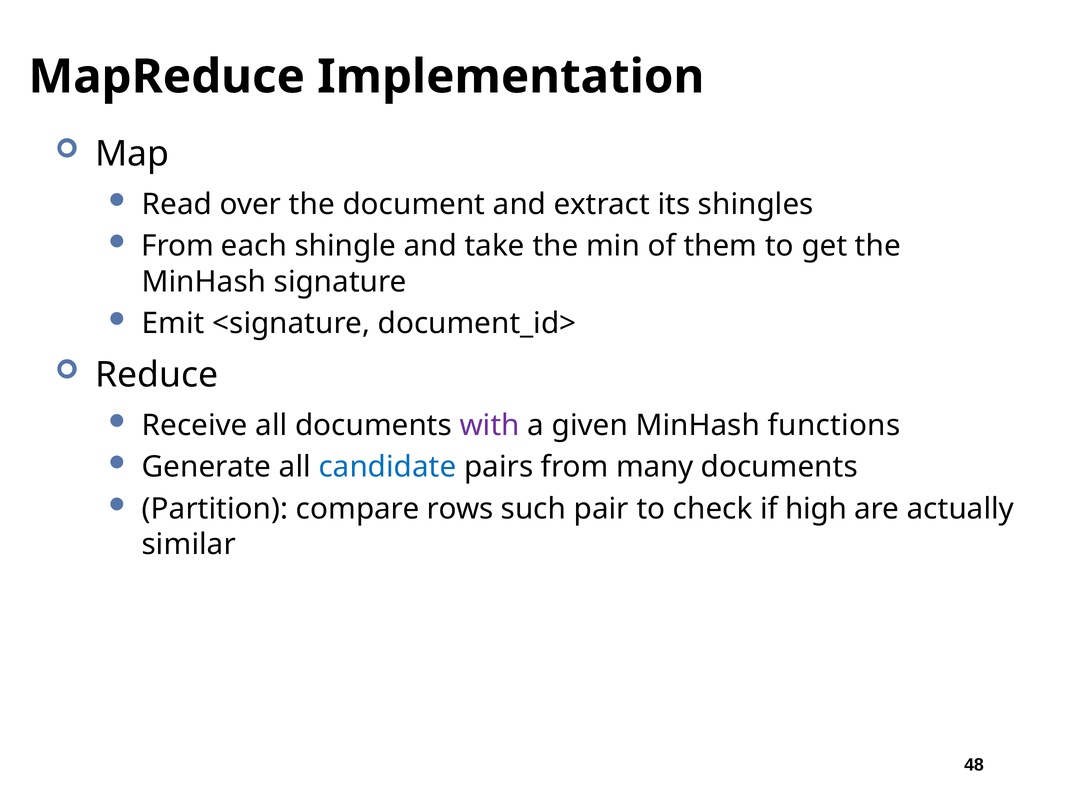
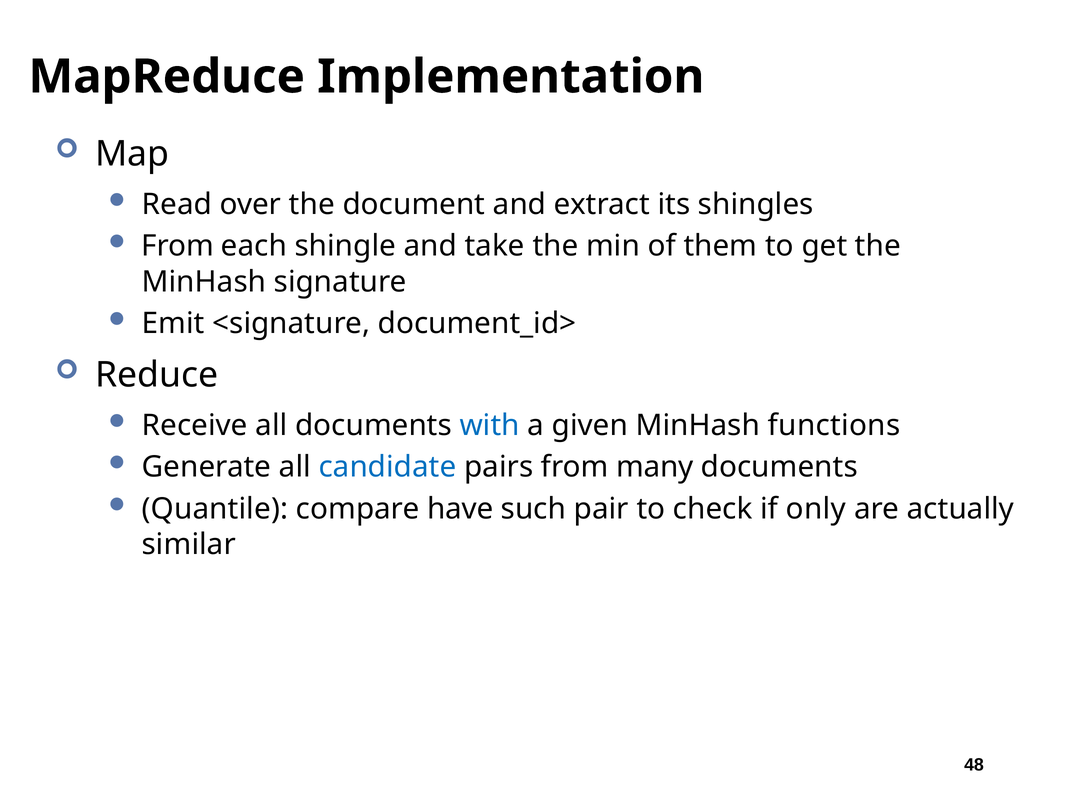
with colour: purple -> blue
Partition: Partition -> Quantile
rows: rows -> have
high: high -> only
